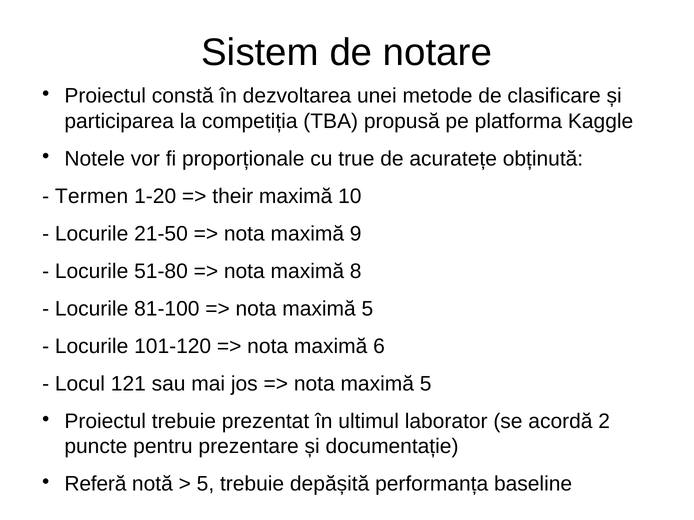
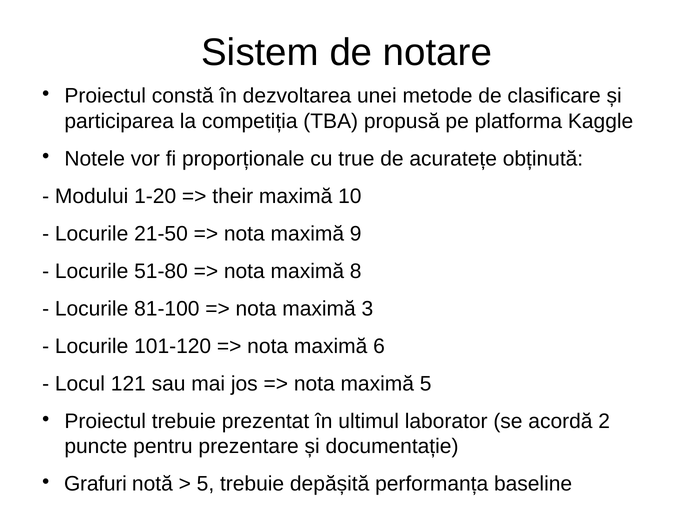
Termen: Termen -> Modului
5 at (367, 309): 5 -> 3
Referă: Referă -> Grafuri
